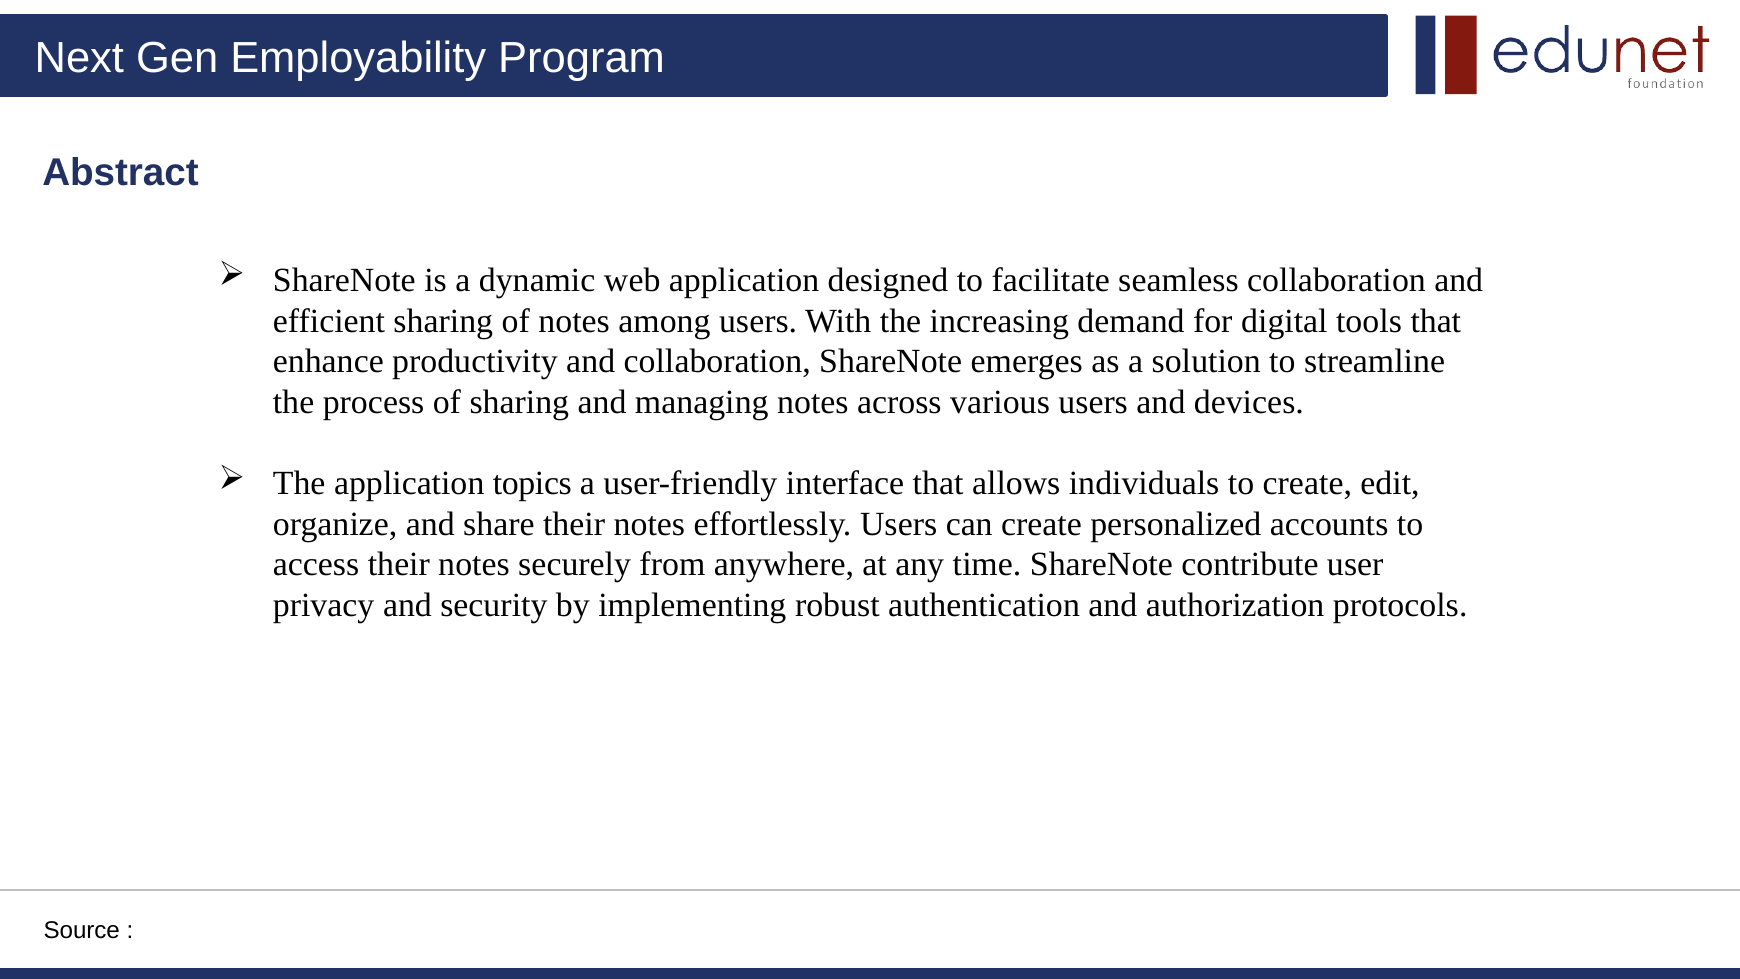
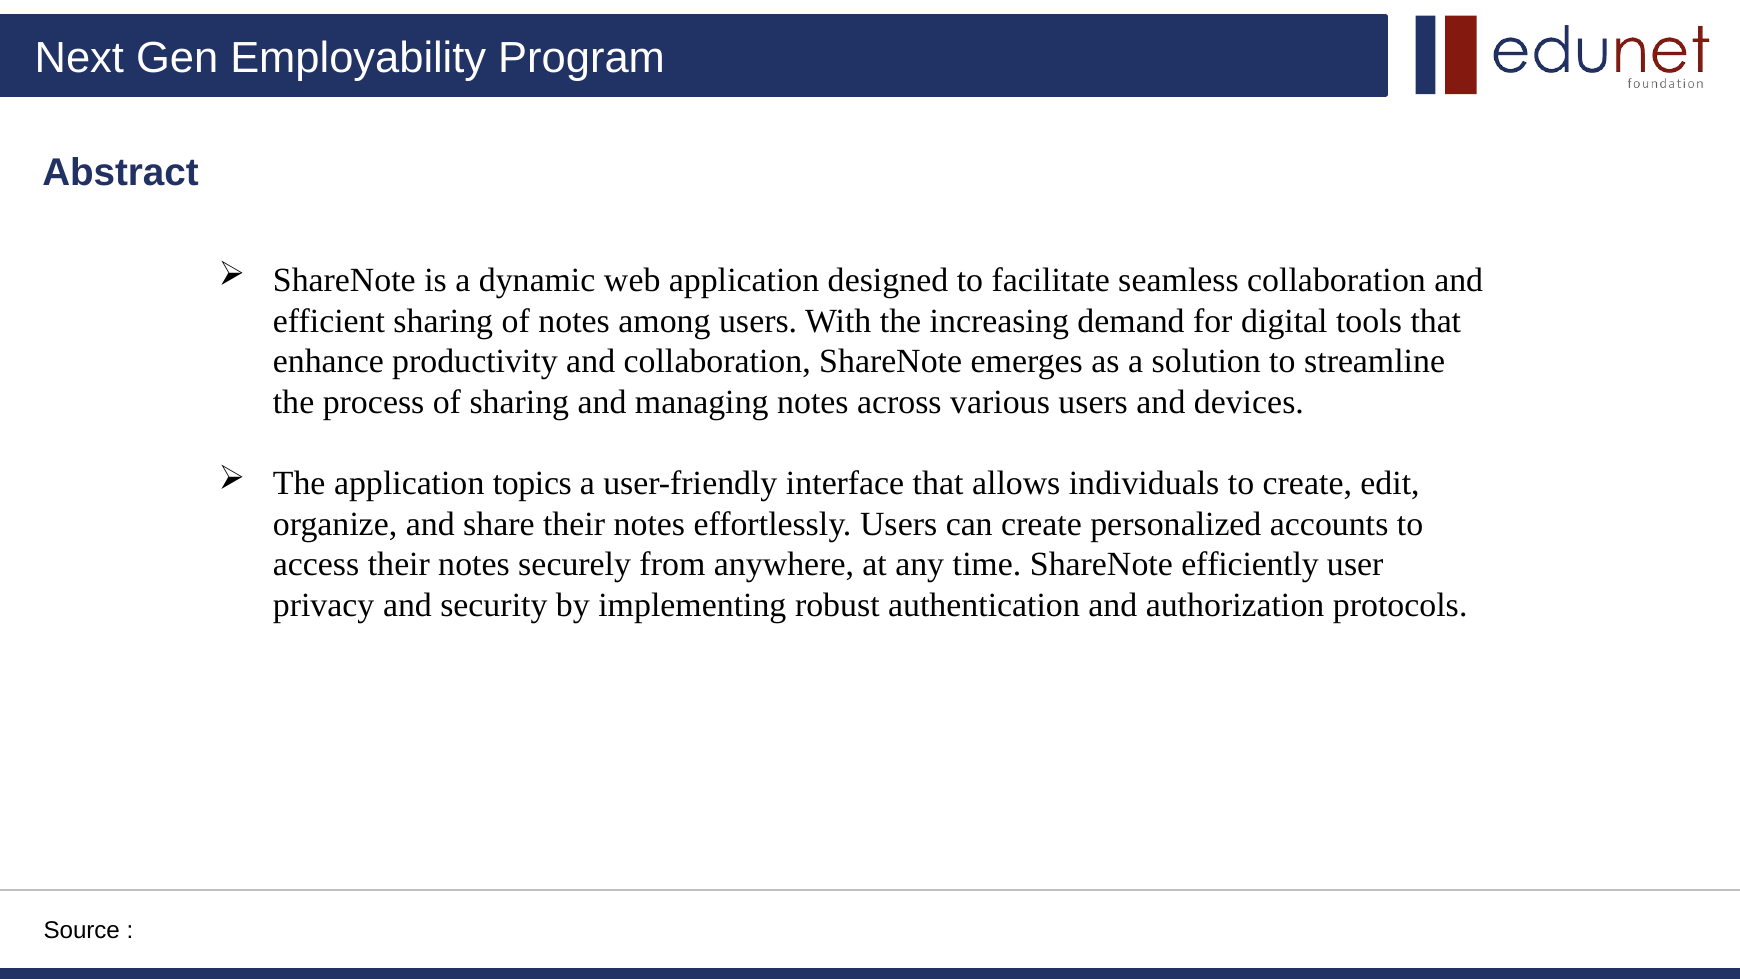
contribute: contribute -> efficiently
